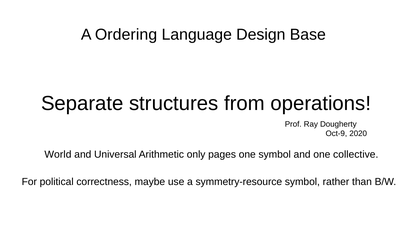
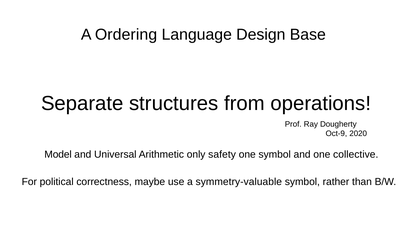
World: World -> Model
pages: pages -> safety
symmetry-resource: symmetry-resource -> symmetry-valuable
